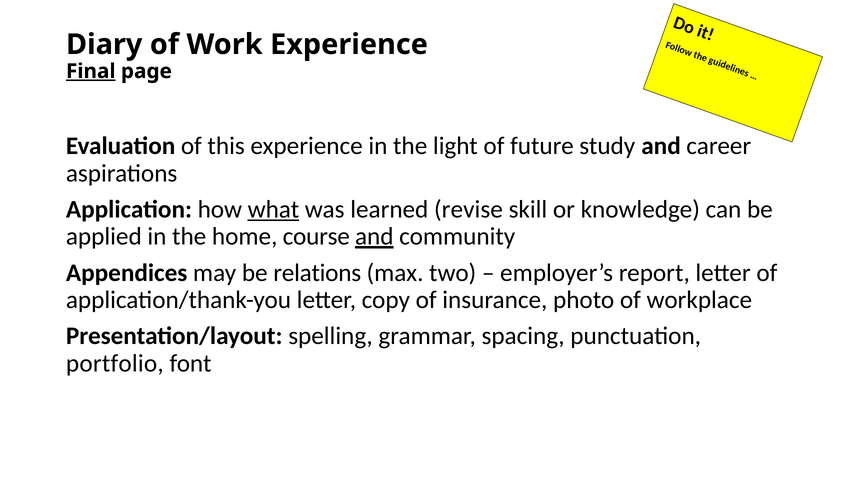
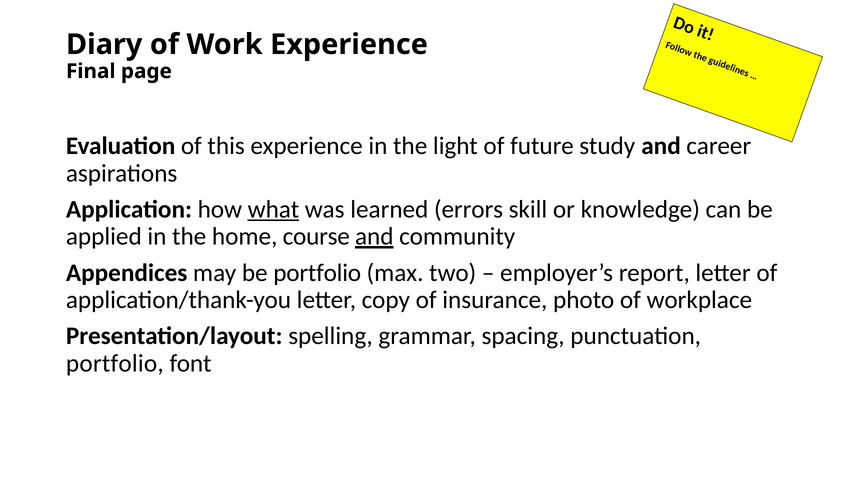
Final underline: present -> none
revise: revise -> errors
be relations: relations -> portfolio
